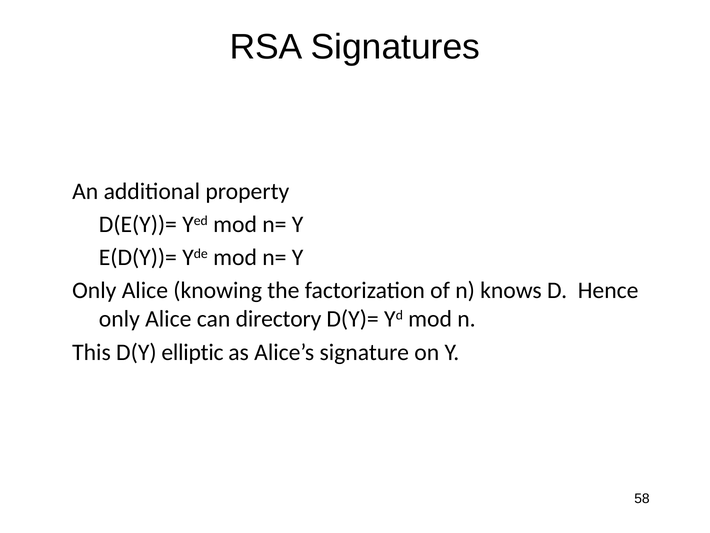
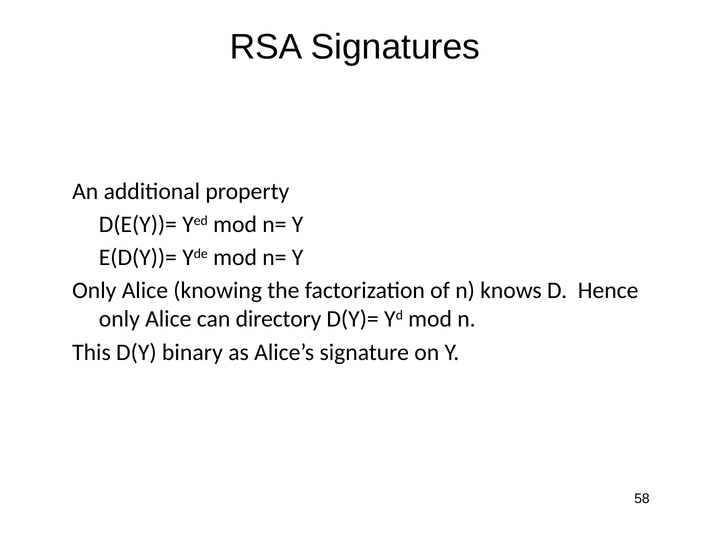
elliptic: elliptic -> binary
